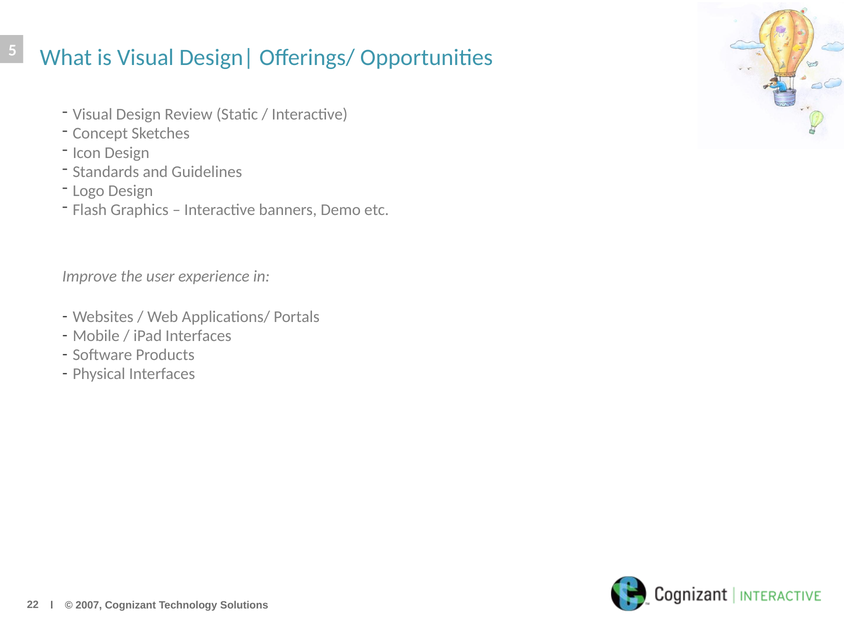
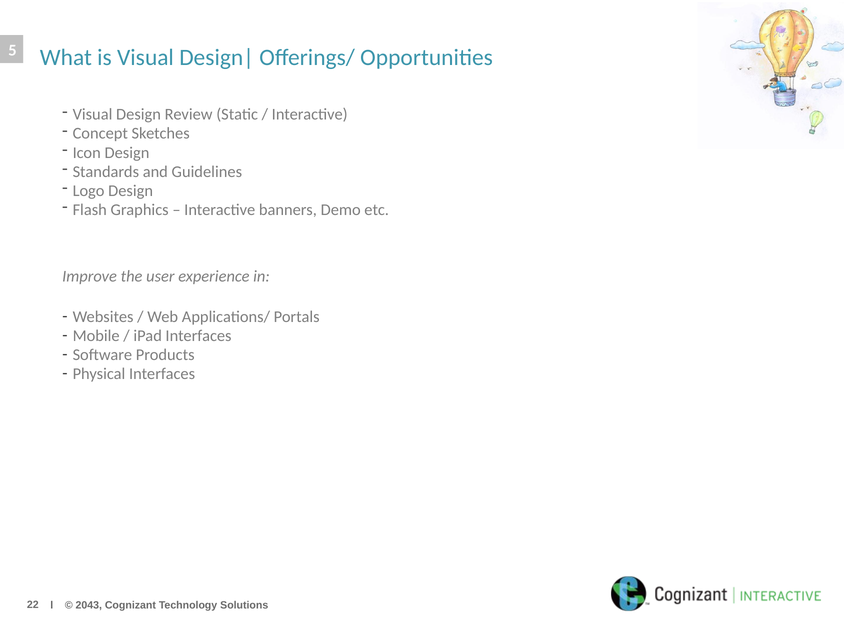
2007: 2007 -> 2043
